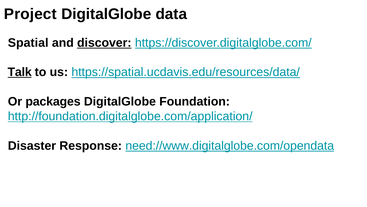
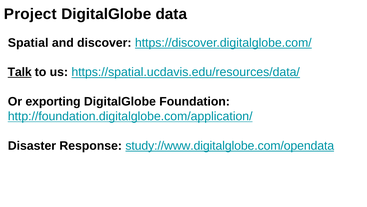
discover underline: present -> none
packages: packages -> exporting
need://www.digitalglobe.com/opendata: need://www.digitalglobe.com/opendata -> study://www.digitalglobe.com/opendata
